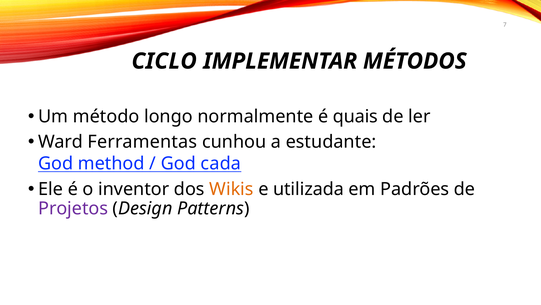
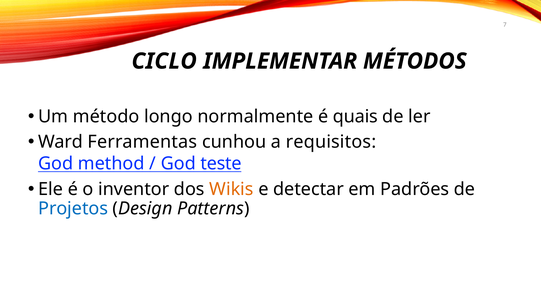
estudante: estudante -> requisitos
cada: cada -> teste
utilizada: utilizada -> detectar
Projetos colour: purple -> blue
